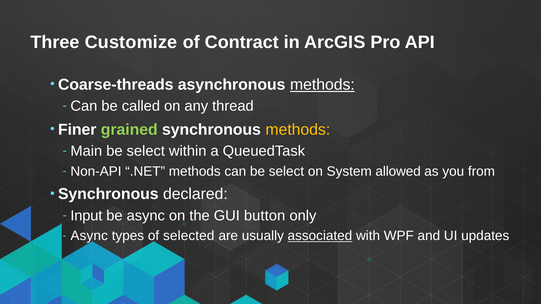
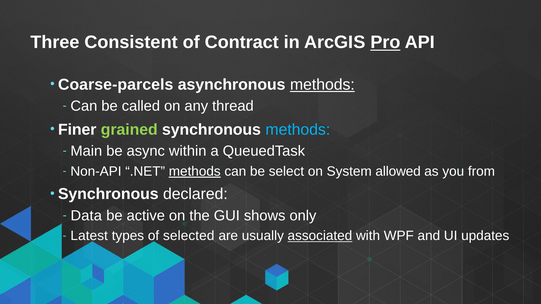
Customize: Customize -> Consistent
Pro underline: none -> present
Coarse-threads: Coarse-threads -> Coarse-parcels
methods at (298, 130) colour: yellow -> light blue
select at (146, 151): select -> async
methods at (195, 171) underline: none -> present
Input: Input -> Data
be async: async -> active
button: button -> shows
Async at (89, 236): Async -> Latest
